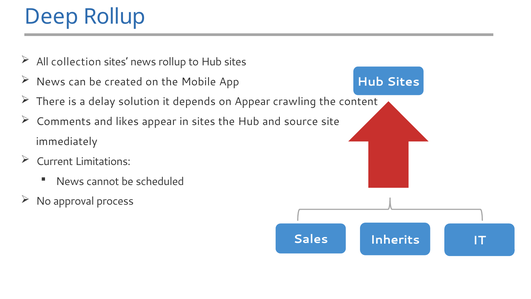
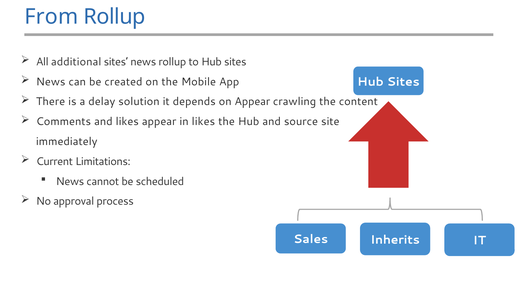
Deep: Deep -> From
collection: collection -> additional
in sites: sites -> likes
